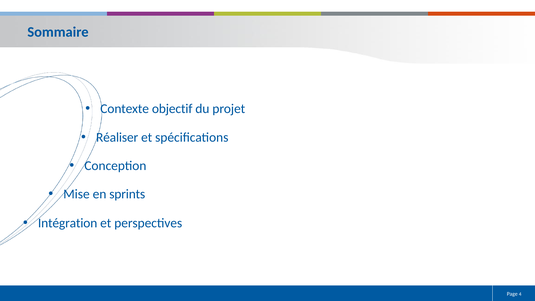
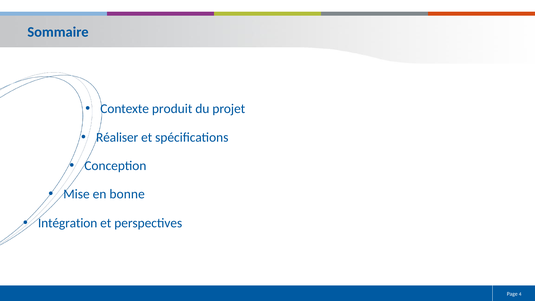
objectif: objectif -> produit
sprints: sprints -> bonne
